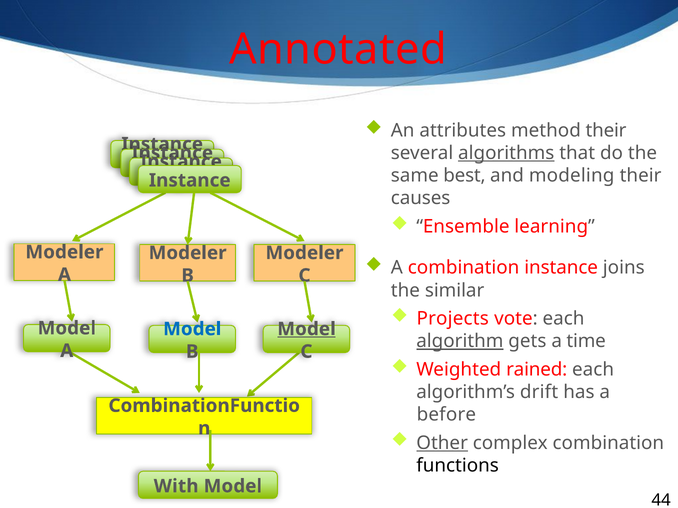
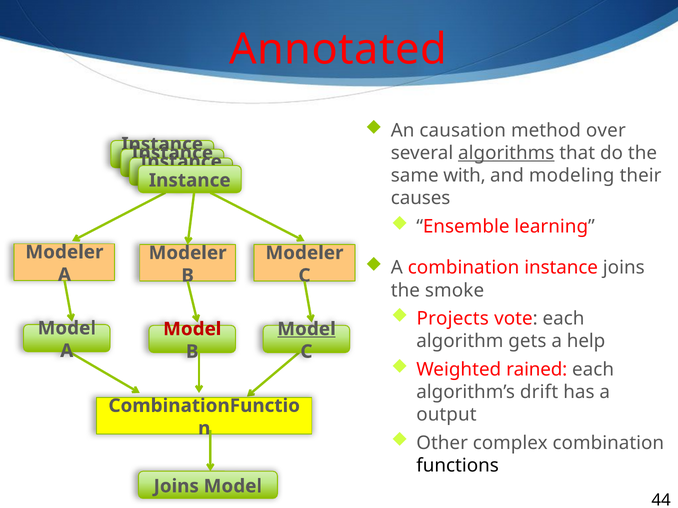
attributes: attributes -> causation
method their: their -> over
best: best -> with
similar: similar -> smoke
Model at (192, 329) colour: blue -> red
algorithm underline: present -> none
time: time -> help
before: before -> output
Other underline: present -> none
With at (176, 487): With -> Joins
